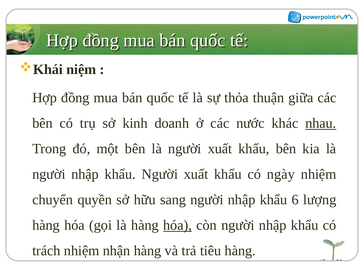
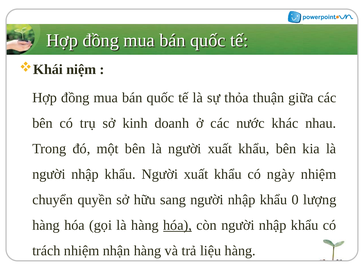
nhau underline: present -> none
6: 6 -> 0
tiêu: tiêu -> liệu
